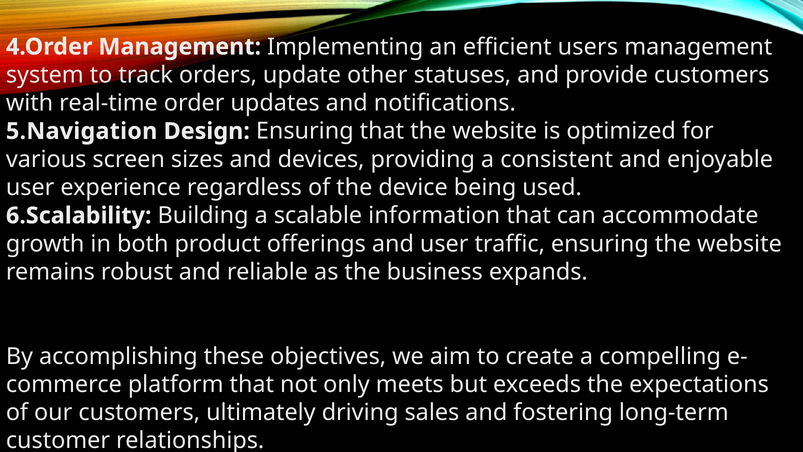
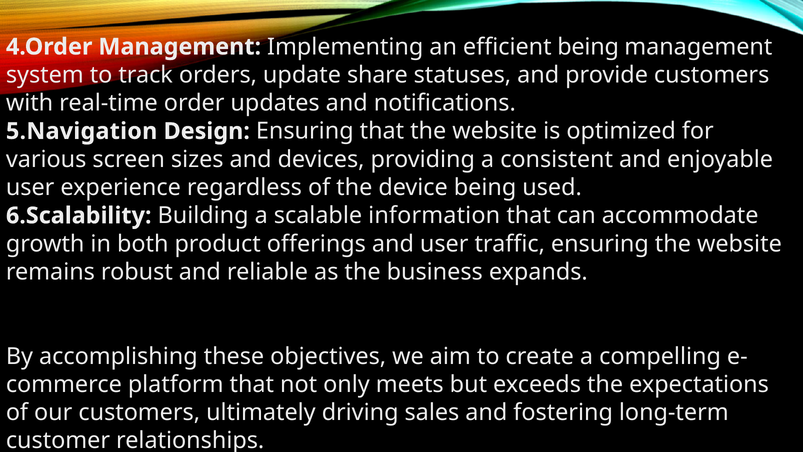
efficient users: users -> being
other: other -> share
